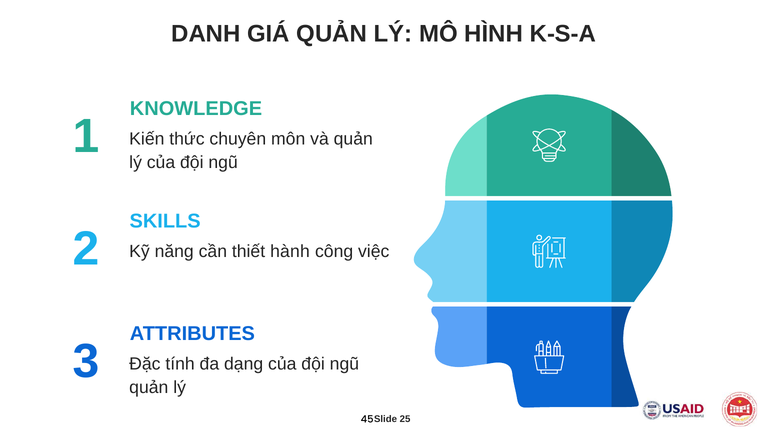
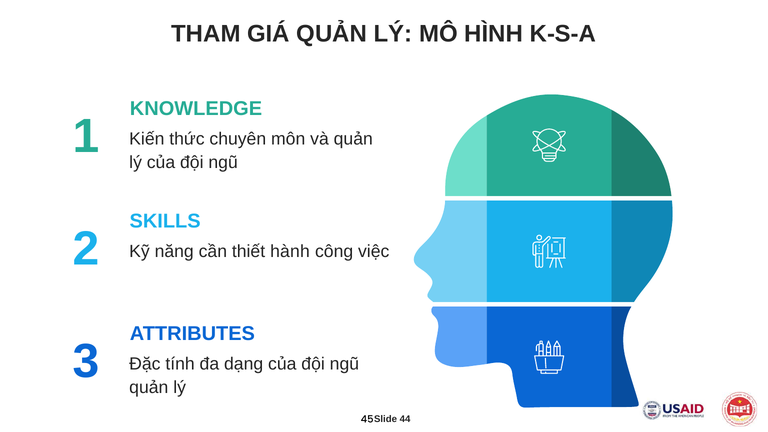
DANH: DANH -> THAM
25: 25 -> 44
